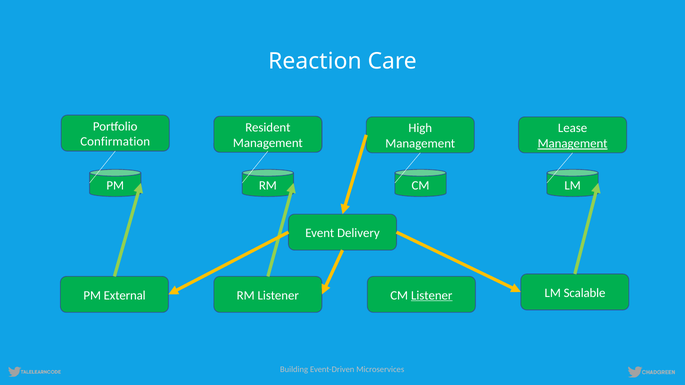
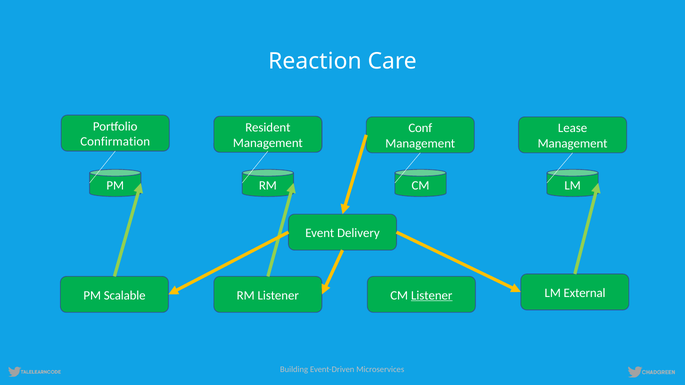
High: High -> Conf
Management at (573, 144) underline: present -> none
External: External -> Scalable
Scalable: Scalable -> External
